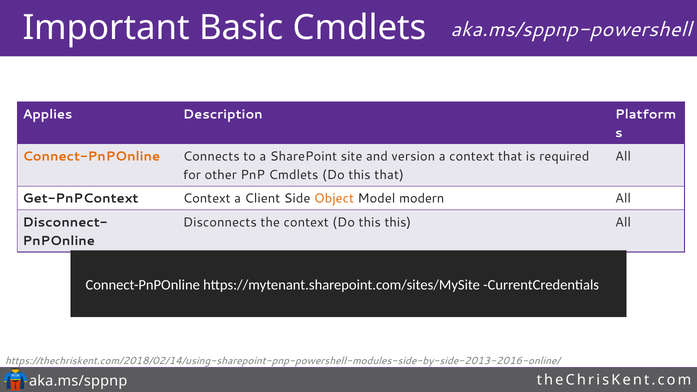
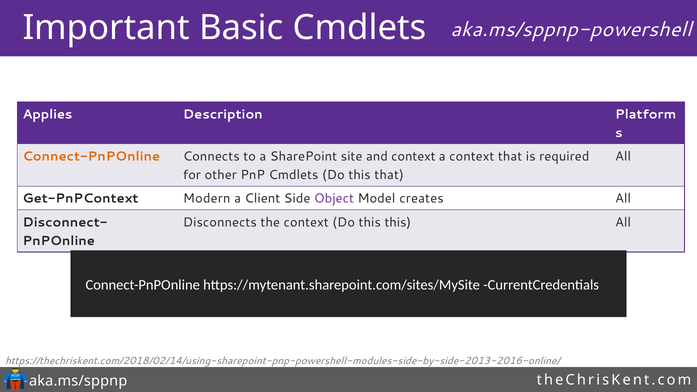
and version: version -> context
Get-PnPContext Context: Context -> Modern
Object colour: orange -> purple
modern: modern -> creates
